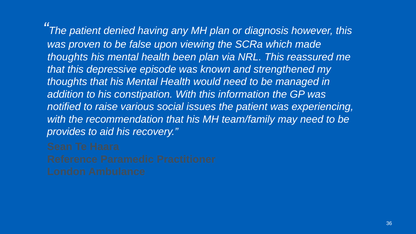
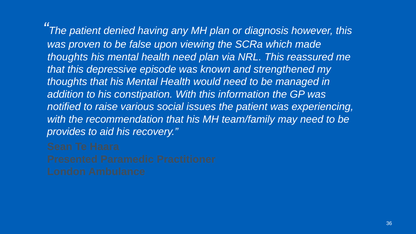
health been: been -> need
Reference: Reference -> Presented
